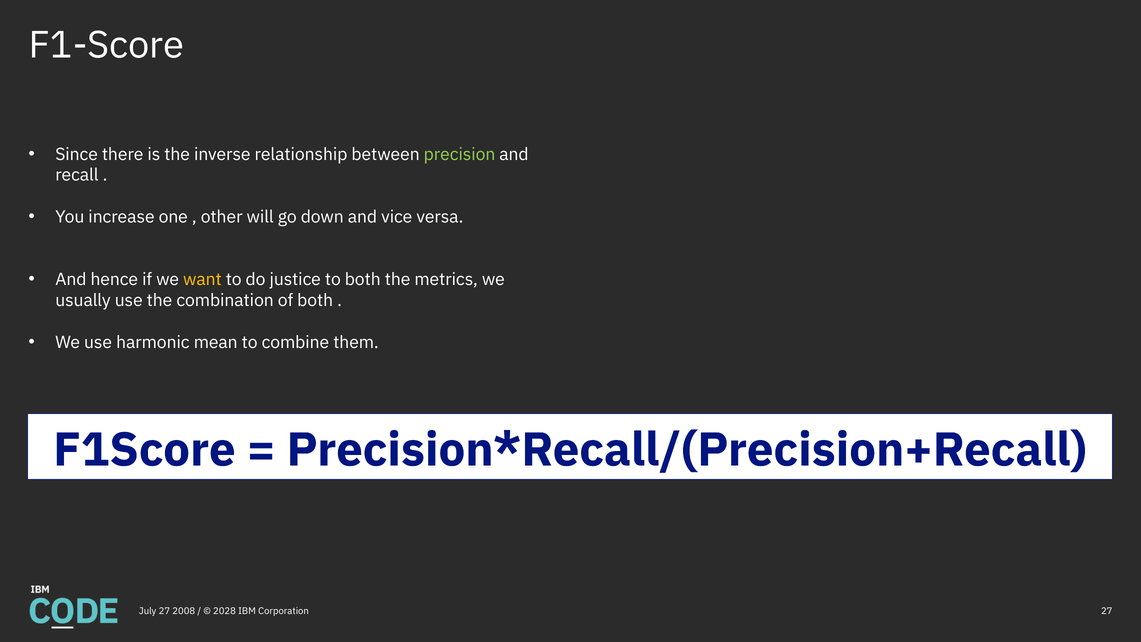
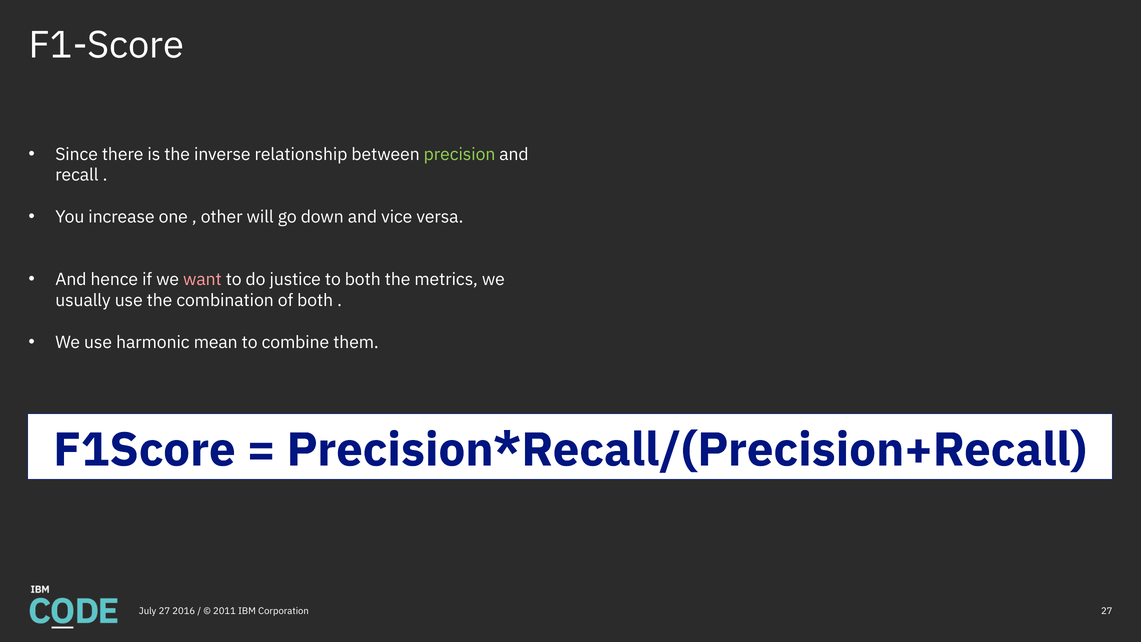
want colour: yellow -> pink
2008: 2008 -> 2016
2028: 2028 -> 2011
